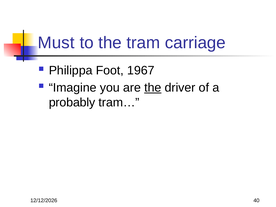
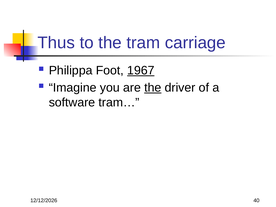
Must: Must -> Thus
1967 underline: none -> present
probably: probably -> software
